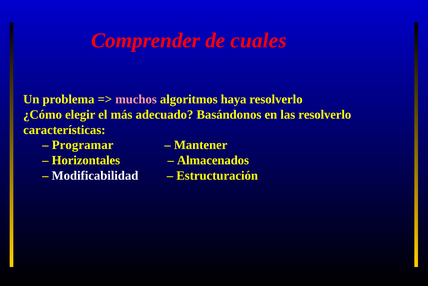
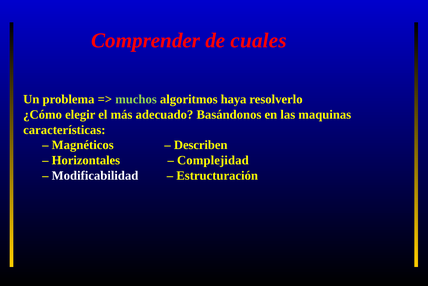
muchos colour: pink -> light green
las resolverlo: resolverlo -> maquinas
Programar: Programar -> Magnéticos
Mantener: Mantener -> Describen
Almacenados: Almacenados -> Complejidad
